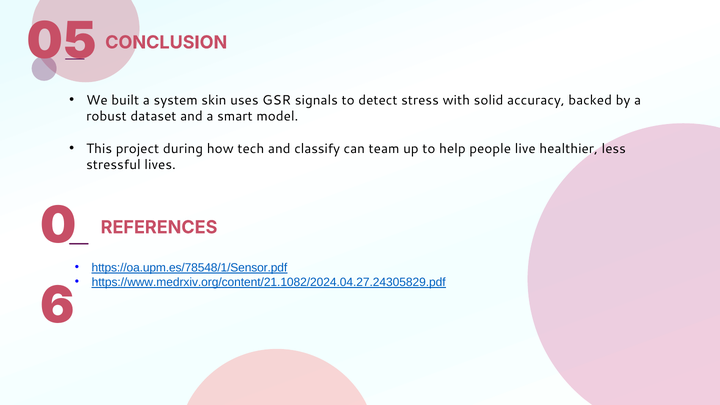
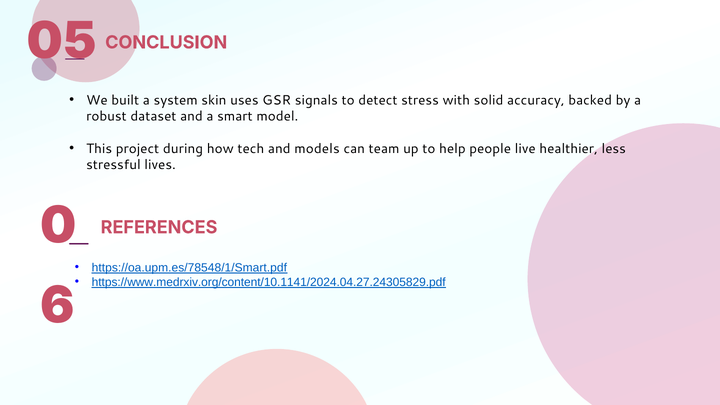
classify: classify -> models
https://oa.upm.es/78548/1/Sensor.pdf: https://oa.upm.es/78548/1/Sensor.pdf -> https://oa.upm.es/78548/1/Smart.pdf
https://www.medrxiv.org/content/21.1082/2024.04.27.24305829.pdf: https://www.medrxiv.org/content/21.1082/2024.04.27.24305829.pdf -> https://www.medrxiv.org/content/10.1141/2024.04.27.24305829.pdf
